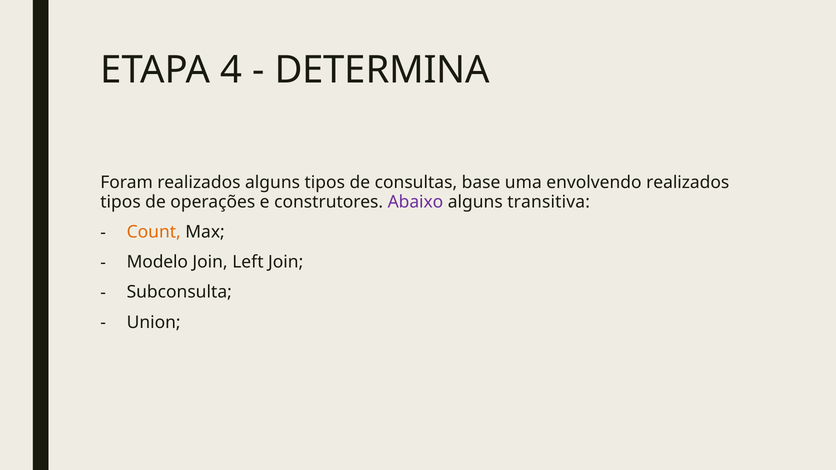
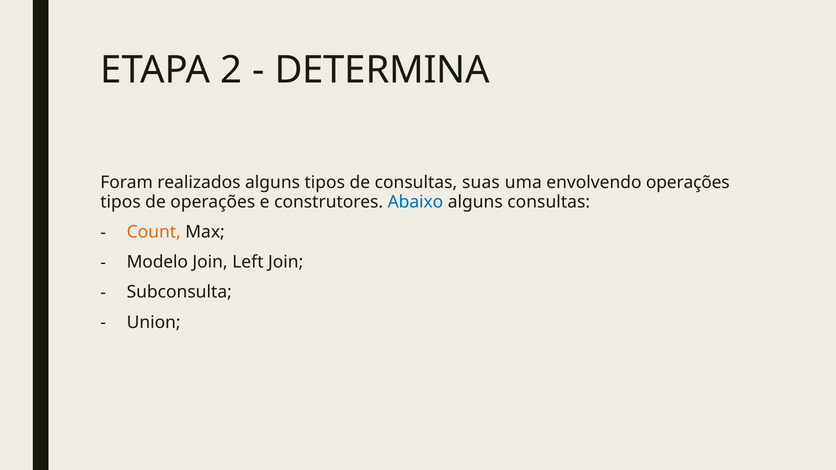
4: 4 -> 2
base: base -> suas
envolvendo realizados: realizados -> operações
Abaixo colour: purple -> blue
alguns transitiva: transitiva -> consultas
